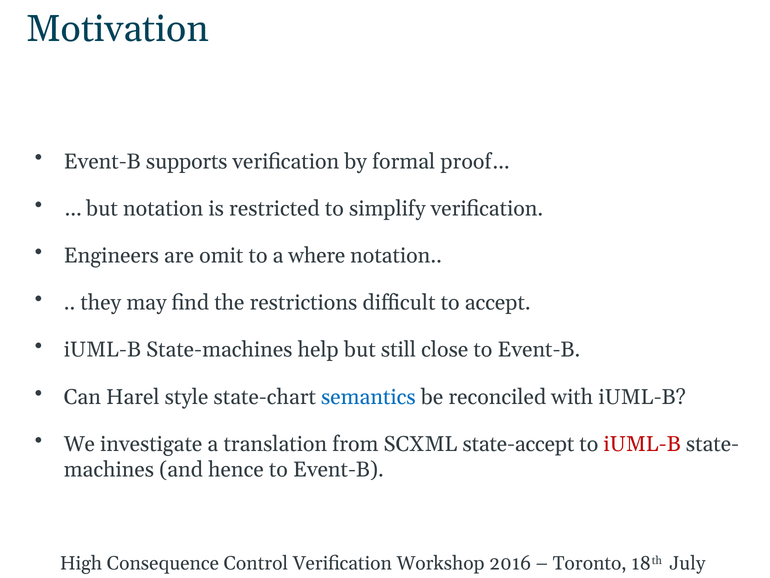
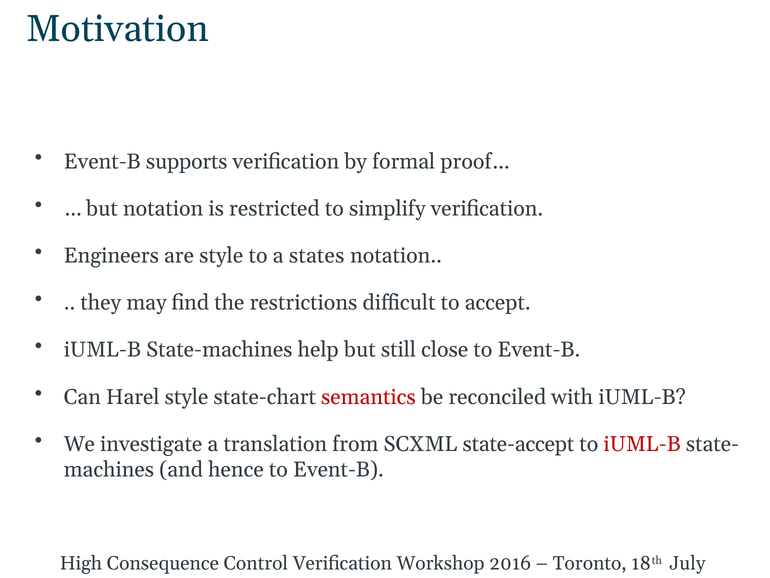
are omit: omit -> style
where: where -> states
semantics colour: blue -> red
